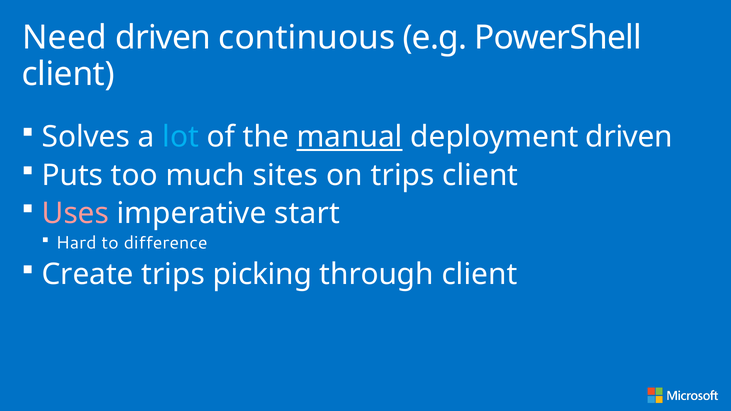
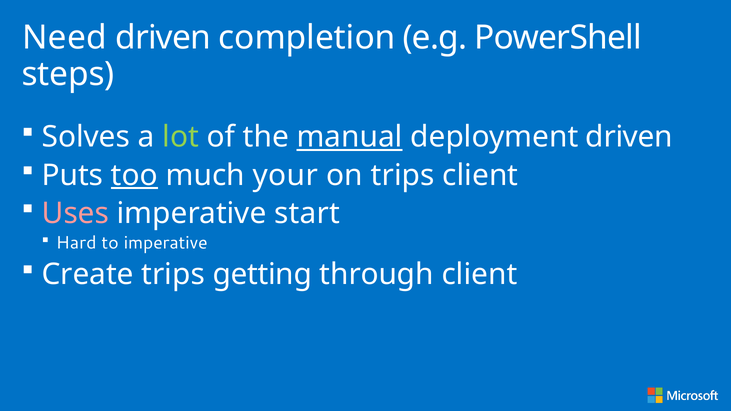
continuous: continuous -> completion
client at (68, 74): client -> steps
lot colour: light blue -> light green
too underline: none -> present
sites: sites -> your
to difference: difference -> imperative
picking: picking -> getting
